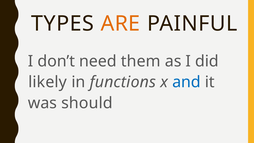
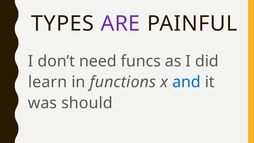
ARE colour: orange -> purple
them: them -> funcs
likely: likely -> learn
